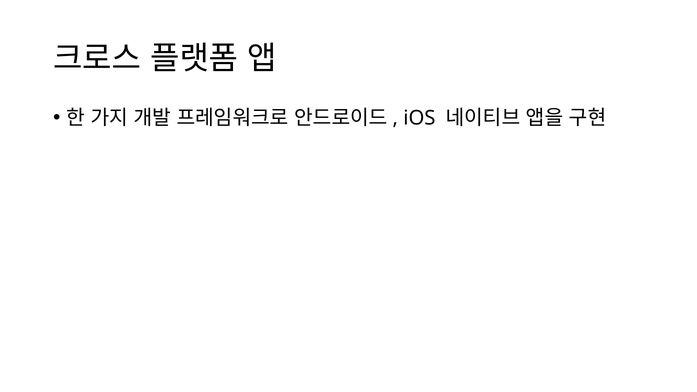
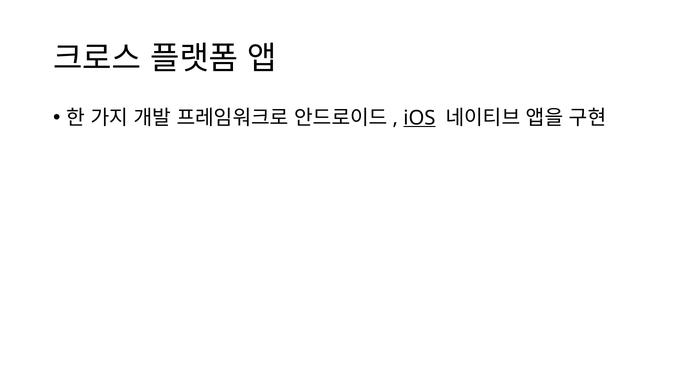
iOS underline: none -> present
